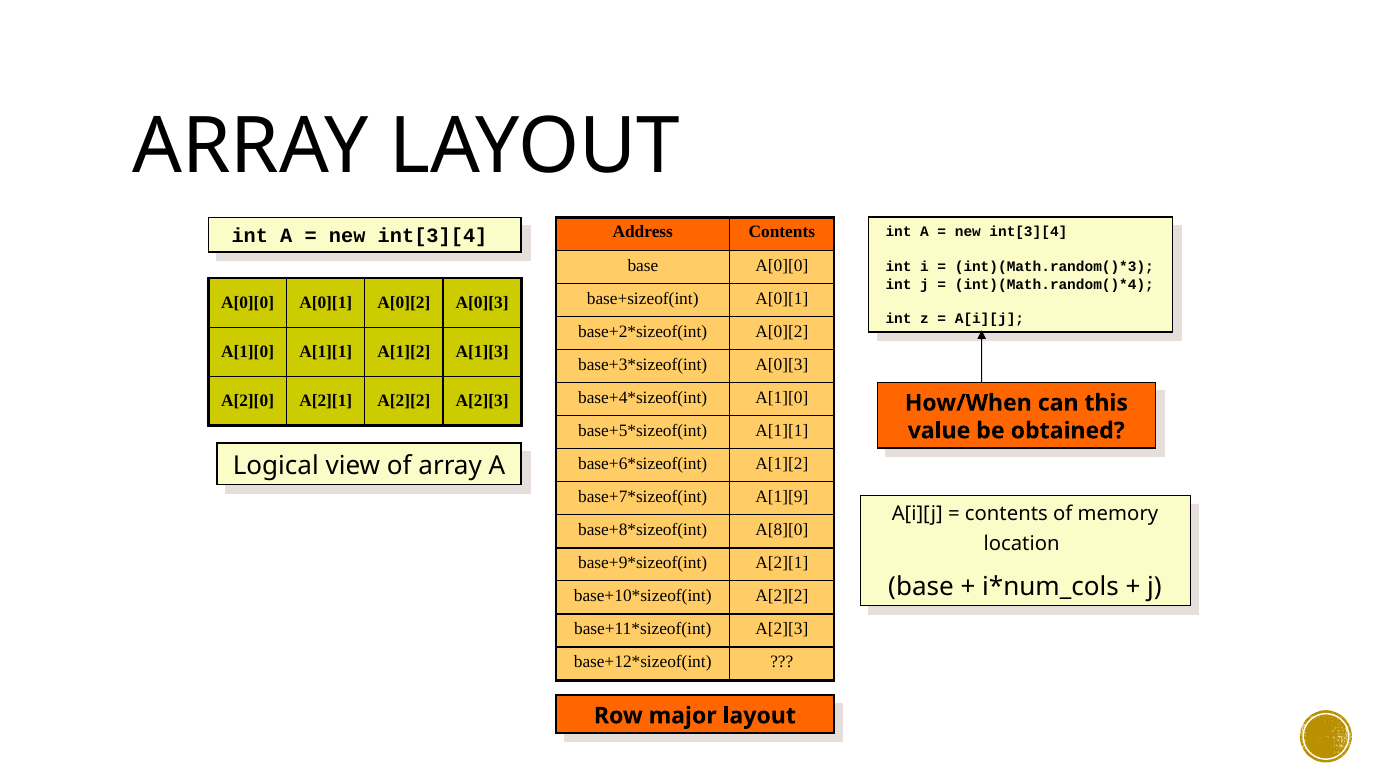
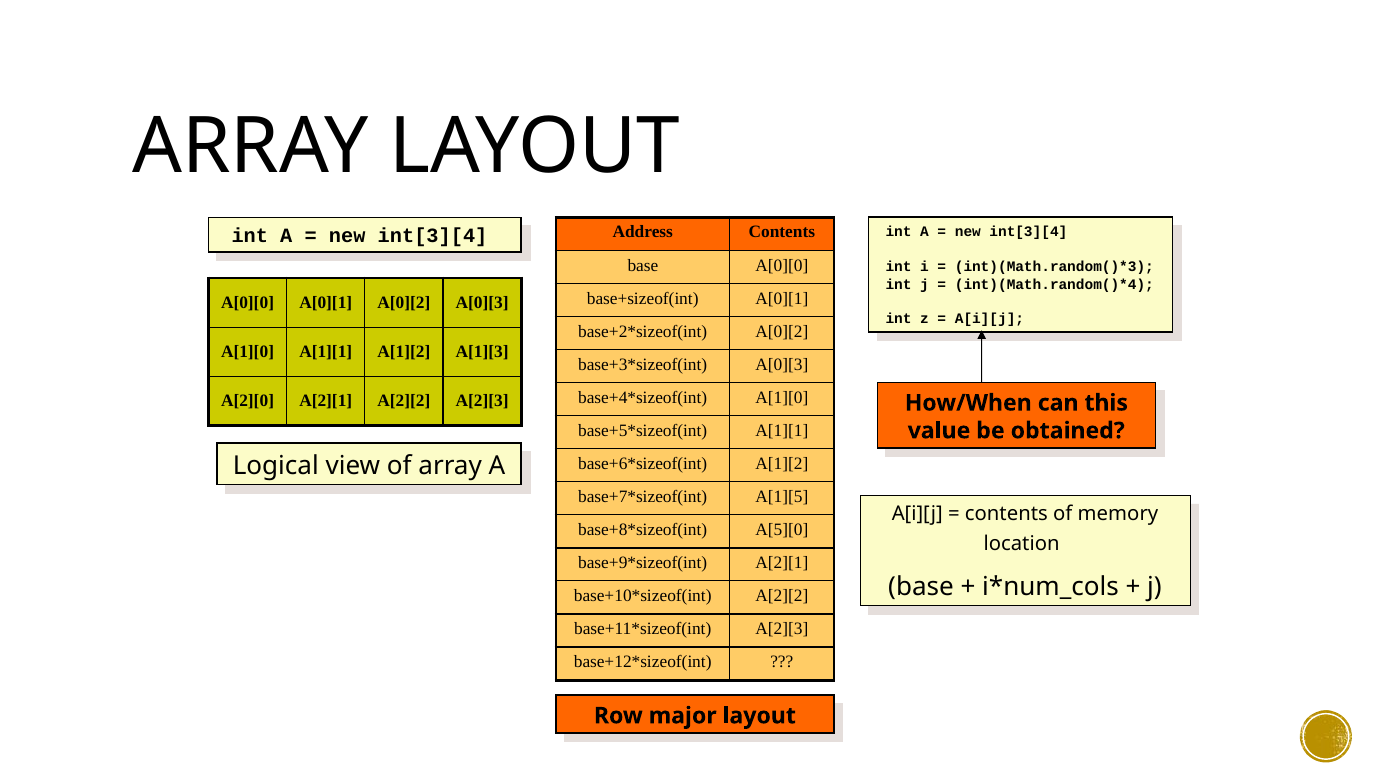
A[1][9: A[1][9 -> A[1][5
A[8][0: A[8][0 -> A[5][0
